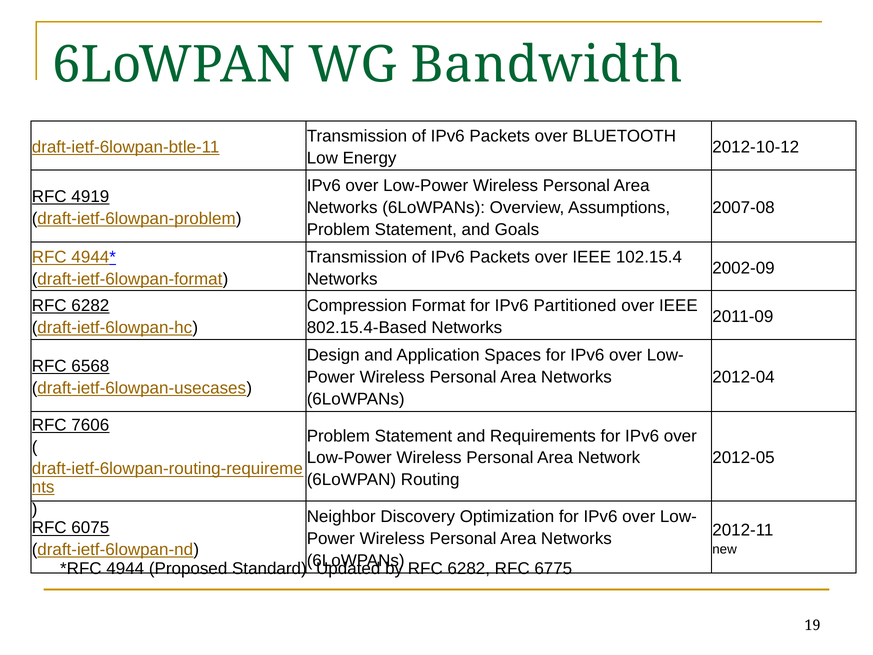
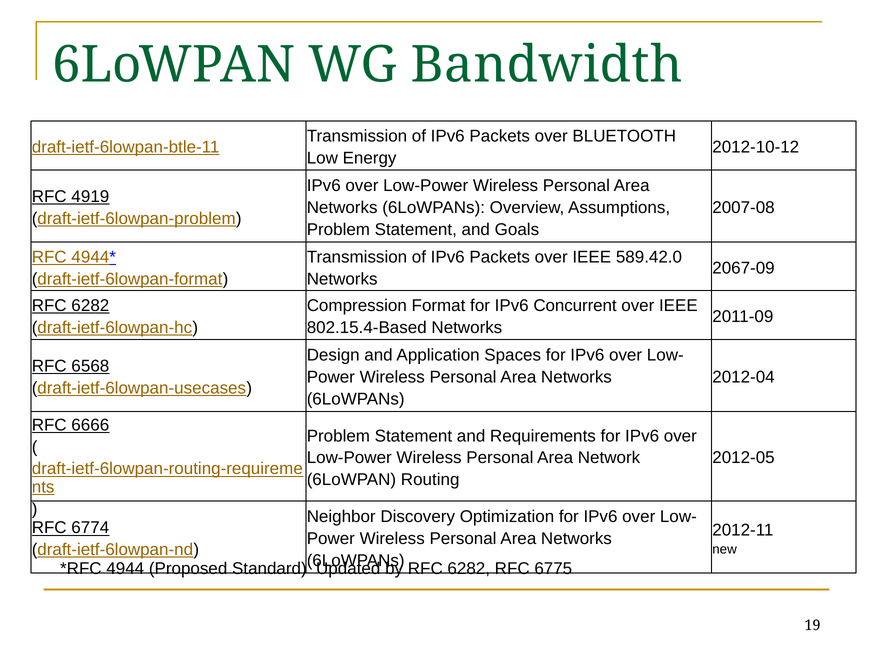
102.15.4: 102.15.4 -> 589.42.0
2002-09: 2002-09 -> 2067-09
Partitioned: Partitioned -> Concurrent
7606: 7606 -> 6666
6075: 6075 -> 6774
